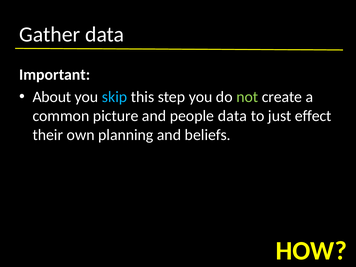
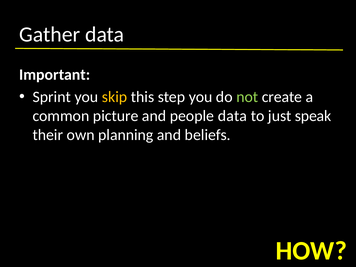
About: About -> Sprint
skip colour: light blue -> yellow
effect: effect -> speak
